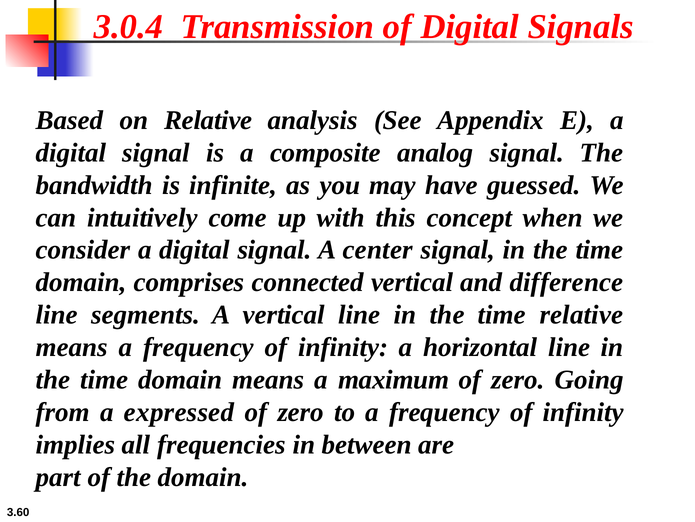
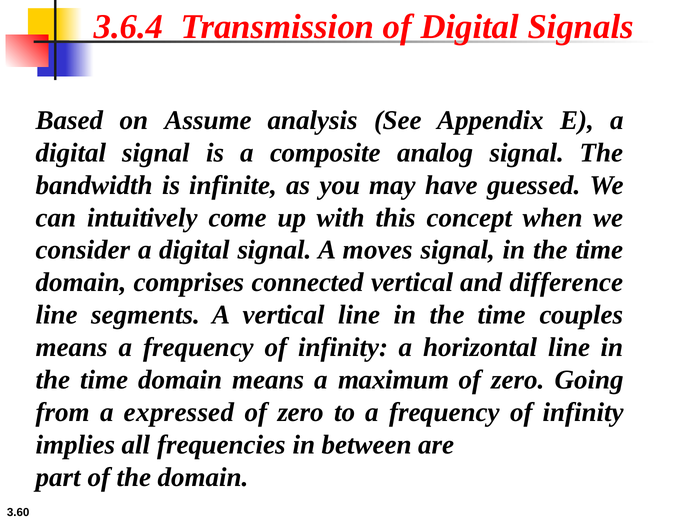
3.0.4: 3.0.4 -> 3.6.4
on Relative: Relative -> Assume
center: center -> moves
time relative: relative -> couples
